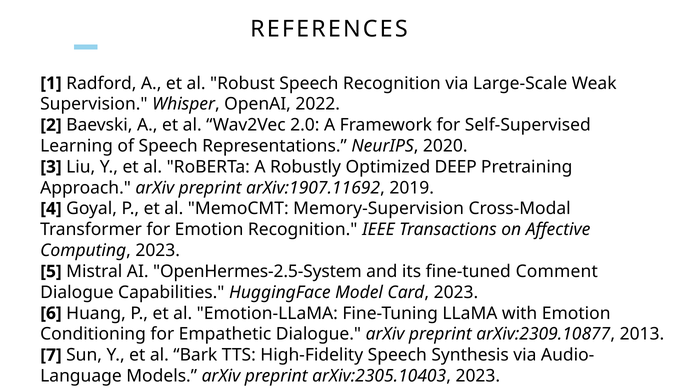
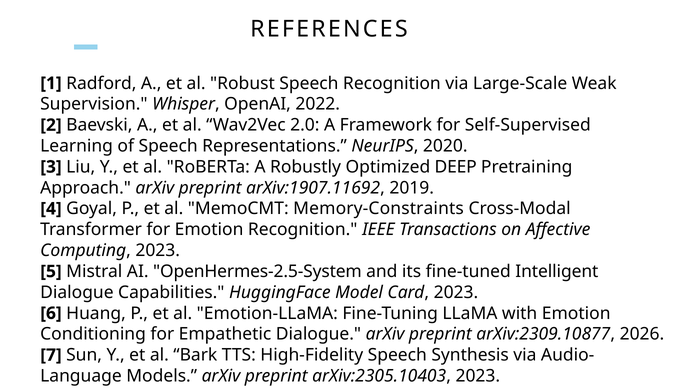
Memory-Supervision: Memory-Supervision -> Memory-Constraints
Comment: Comment -> Intelligent
2013: 2013 -> 2026
